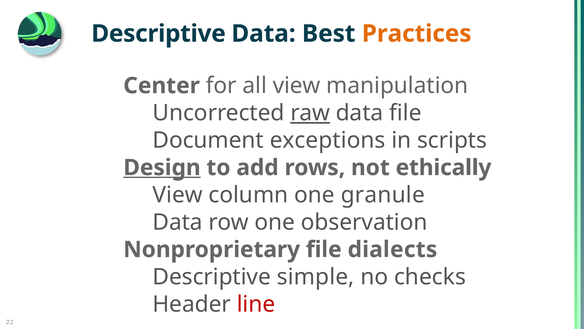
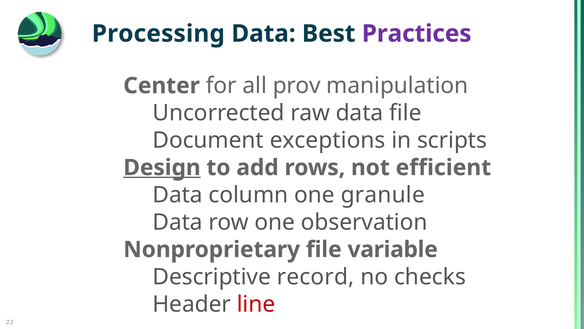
Descriptive at (159, 34): Descriptive -> Processing
Practices colour: orange -> purple
all view: view -> prov
raw underline: present -> none
ethically: ethically -> efficient
View at (178, 195): View -> Data
dialects: dialects -> variable
simple: simple -> record
